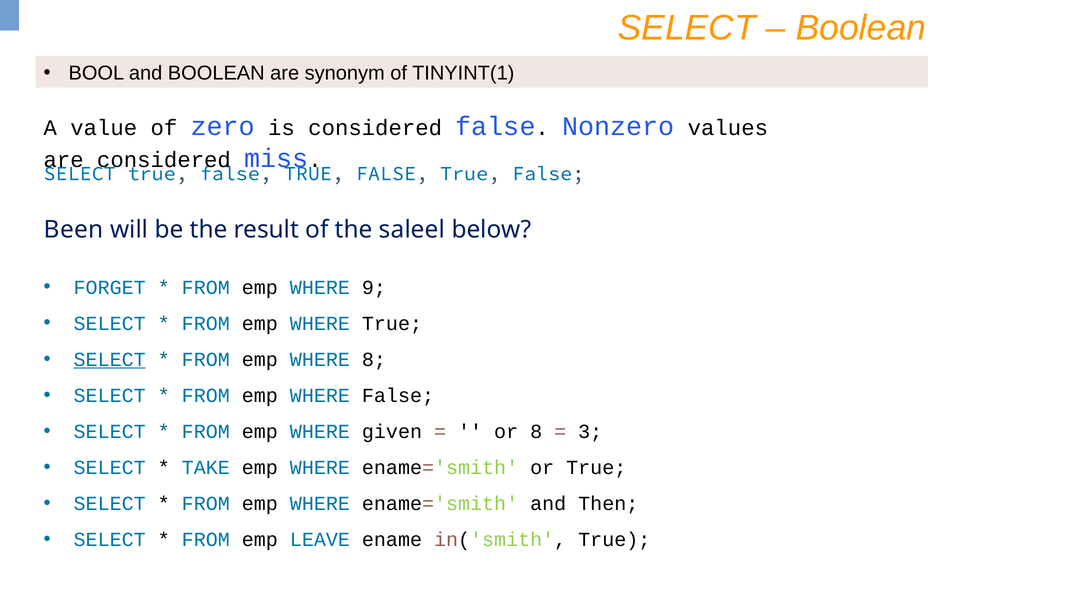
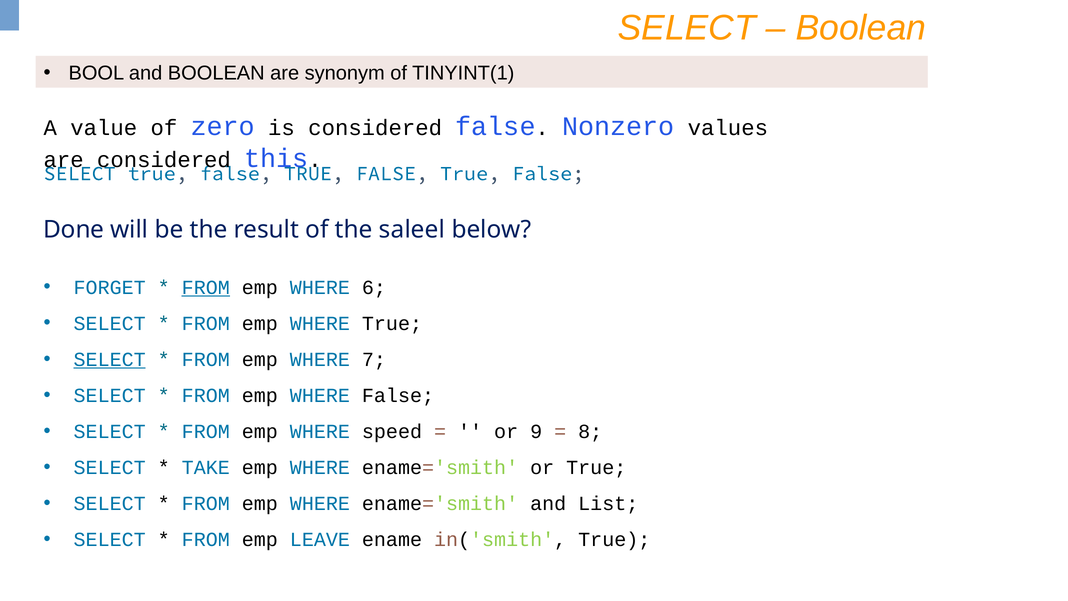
miss: miss -> this
Been: Been -> Done
FROM at (206, 287) underline: none -> present
9: 9 -> 6
WHERE 8: 8 -> 7
given: given -> speed
or 8: 8 -> 9
3: 3 -> 8
Then: Then -> List
